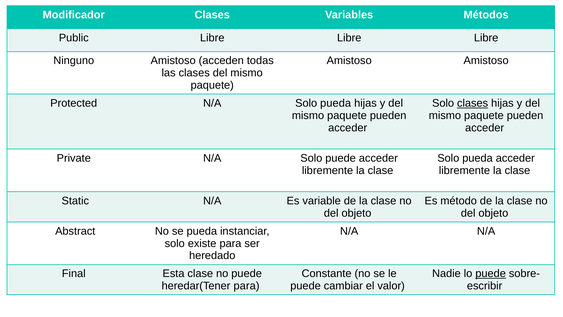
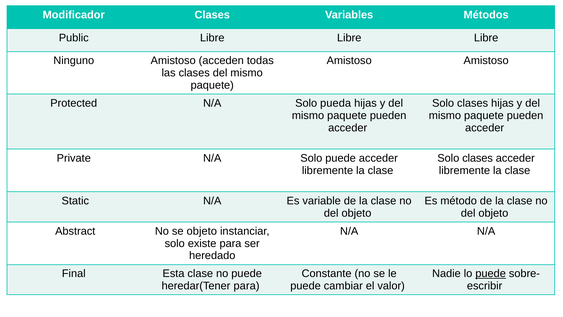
clases at (473, 103) underline: present -> none
pueda at (477, 158): pueda -> clases
se pueda: pueda -> objeto
